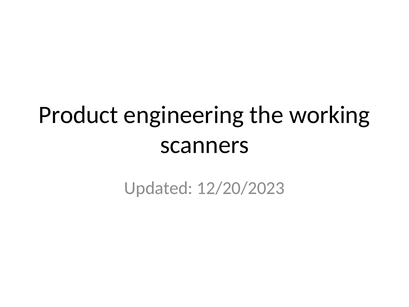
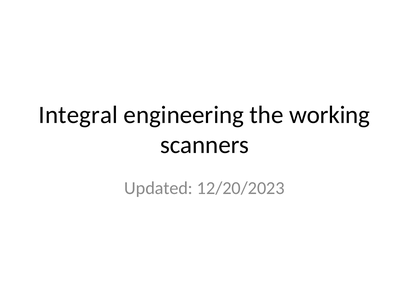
Product: Product -> Integral
